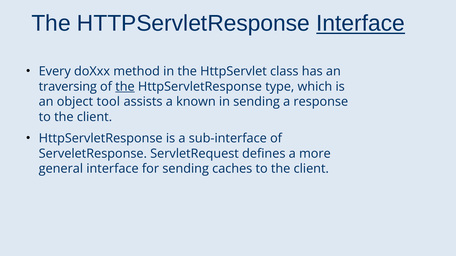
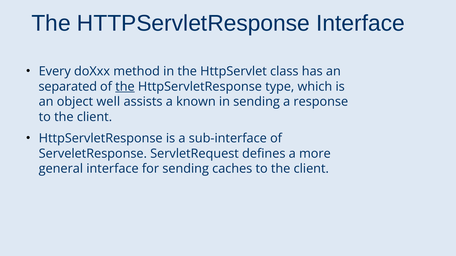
Interface at (361, 23) underline: present -> none
traversing: traversing -> separated
tool: tool -> well
